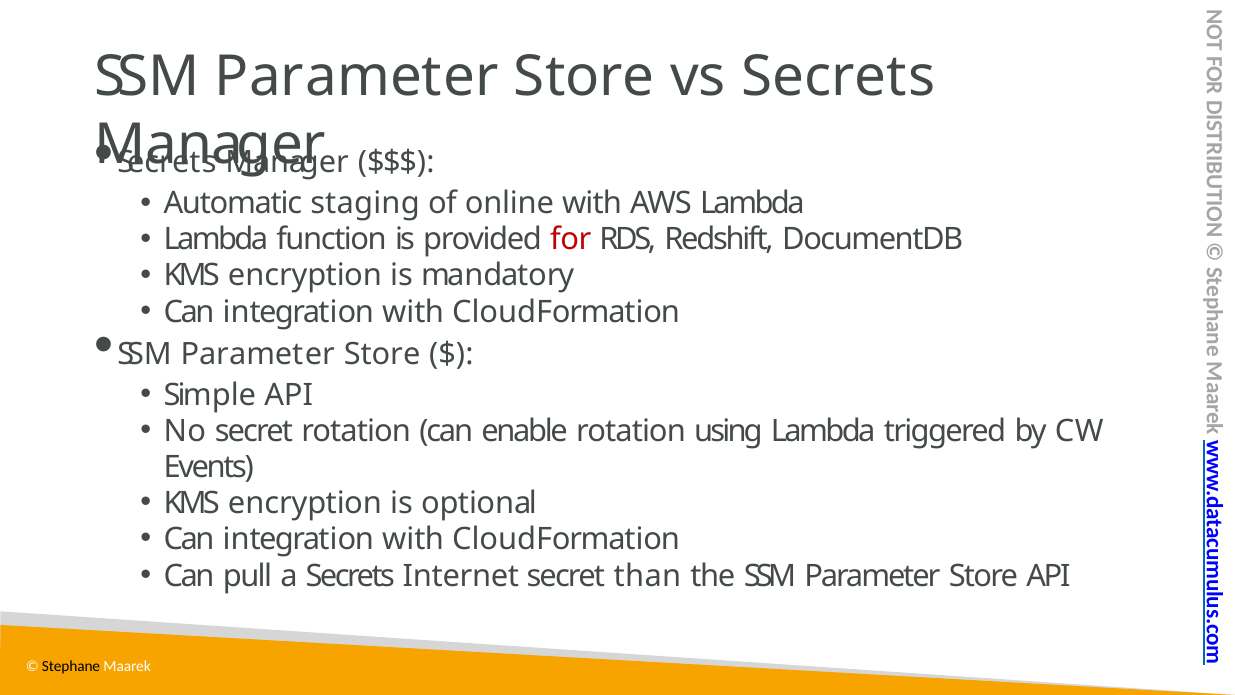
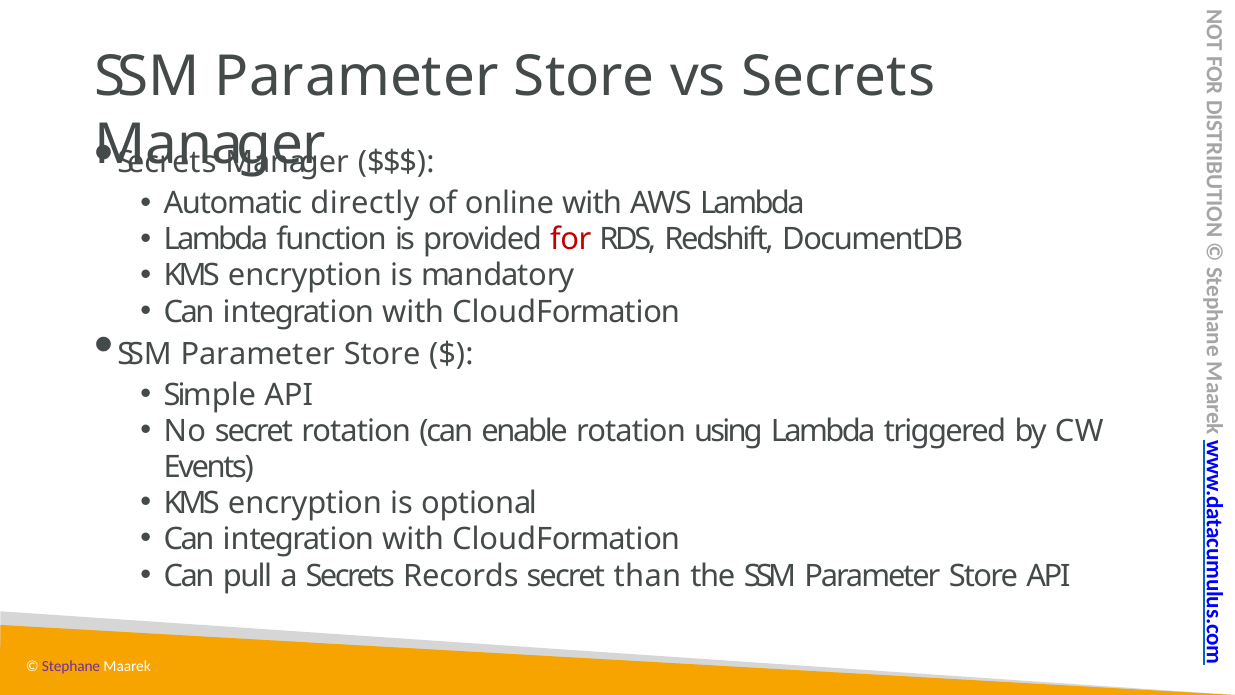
staging: staging -> directly
Internet: Internet -> Records
Stephane colour: black -> purple
